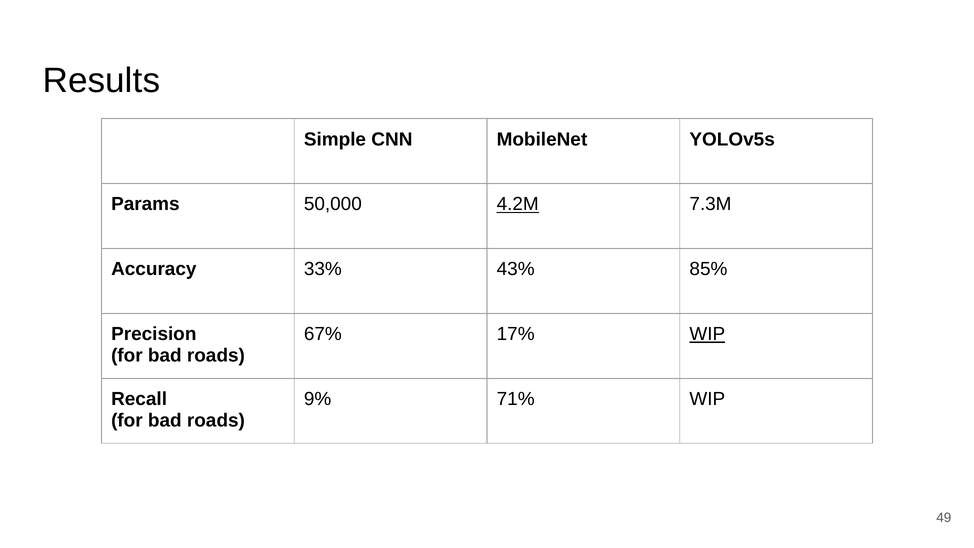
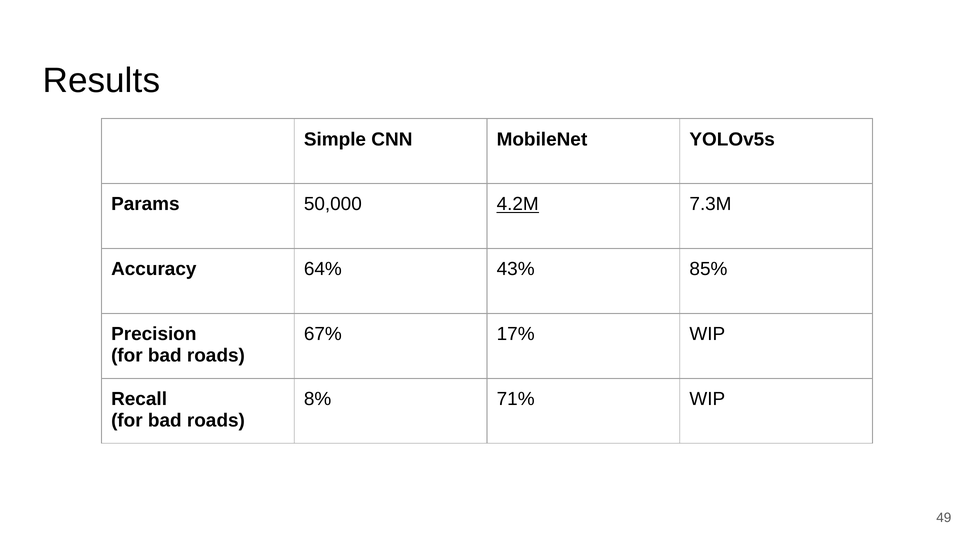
33%: 33% -> 64%
WIP at (707, 334) underline: present -> none
9%: 9% -> 8%
